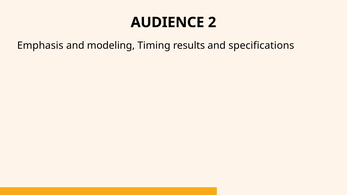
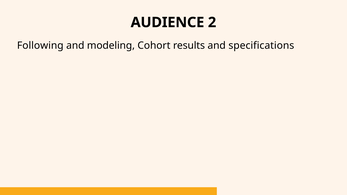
Emphasis: Emphasis -> Following
Timing: Timing -> Cohort
